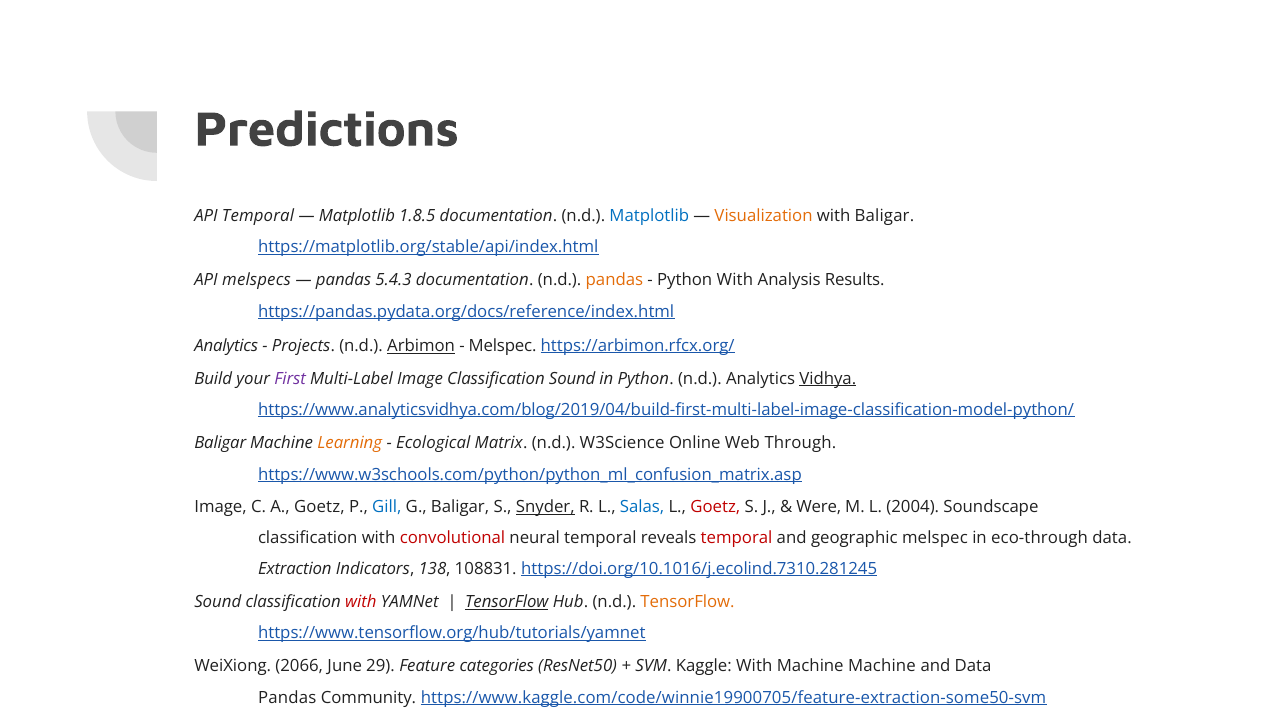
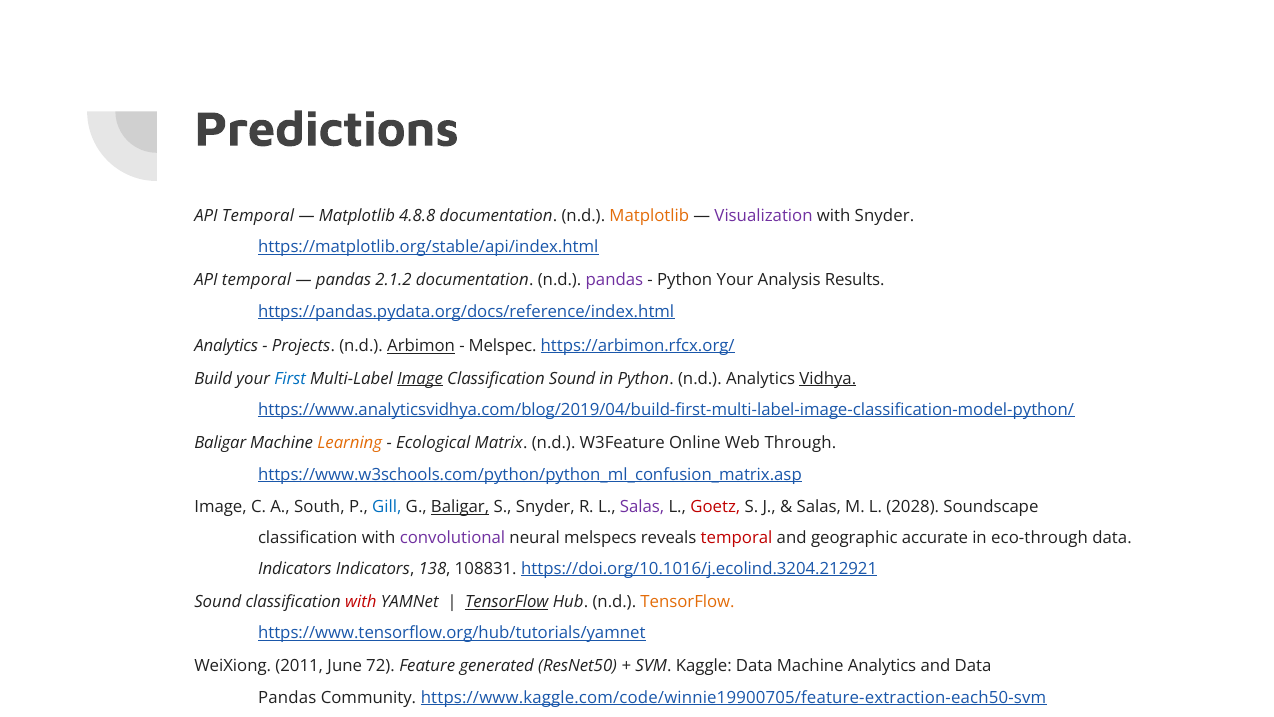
1.8.5: 1.8.5 -> 4.8.8
Matplotlib at (649, 216) colour: blue -> orange
Visualization colour: orange -> purple
with Baligar: Baligar -> Snyder
melspecs at (256, 280): melspecs -> temporal
5.4.3: 5.4.3 -> 2.1.2
pandas at (614, 280) colour: orange -> purple
Python With: With -> Your
First colour: purple -> blue
Image at (420, 378) underline: none -> present
W3Science: W3Science -> W3Feature
A Goetz: Goetz -> South
Baligar at (460, 507) underline: none -> present
Snyder at (545, 507) underline: present -> none
Salas at (642, 507) colour: blue -> purple
Were at (819, 507): Were -> Salas
2004: 2004 -> 2028
convolutional colour: red -> purple
neural temporal: temporal -> melspecs
geographic melspec: melspec -> accurate
Extraction at (295, 569): Extraction -> Indicators
https://doi.org/10.1016/j.ecolind.7310.281245: https://doi.org/10.1016/j.ecolind.7310.281245 -> https://doi.org/10.1016/j.ecolind.3204.212921
2066: 2066 -> 2011
29: 29 -> 72
categories: categories -> generated
Kaggle With: With -> Data
Machine Machine: Machine -> Analytics
https://www.kaggle.com/code/winnie19900705/feature-extraction-some50-svm: https://www.kaggle.com/code/winnie19900705/feature-extraction-some50-svm -> https://www.kaggle.com/code/winnie19900705/feature-extraction-each50-svm
